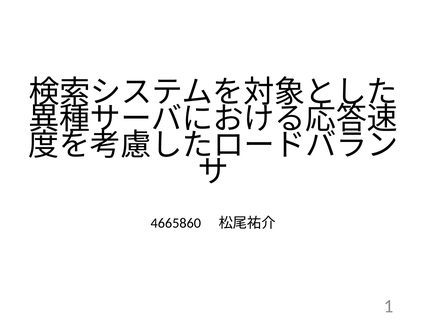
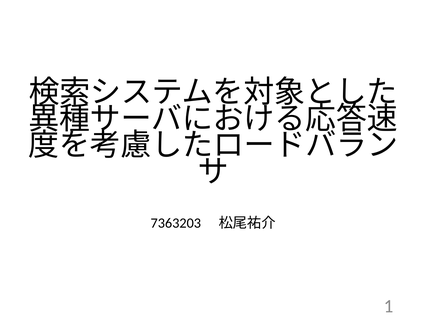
4665860: 4665860 -> 7363203
